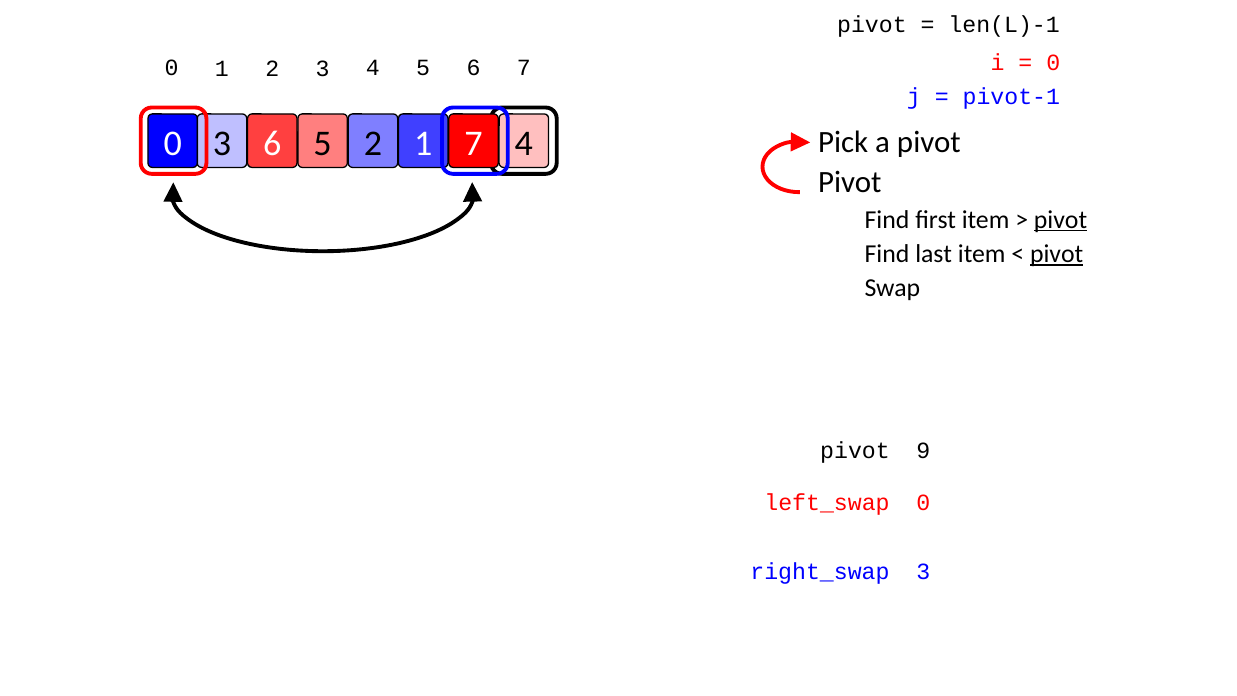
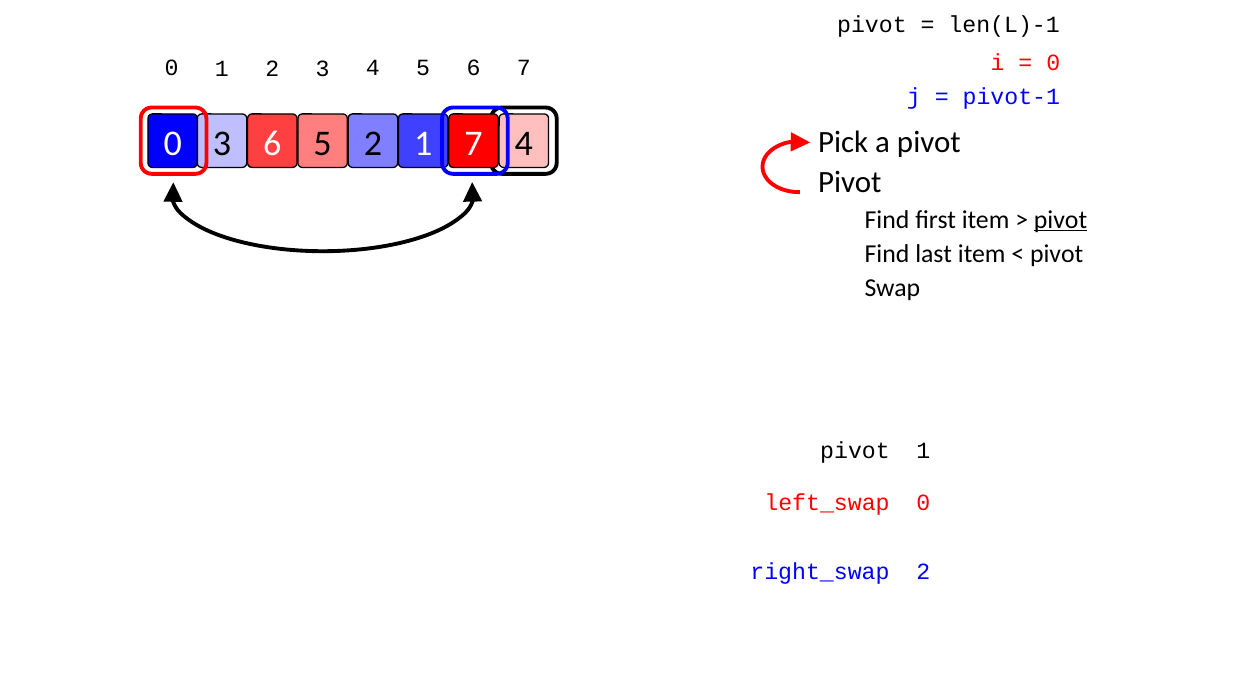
pivot at (1057, 254) underline: present -> none
pivot 9: 9 -> 1
right_swap 3: 3 -> 2
